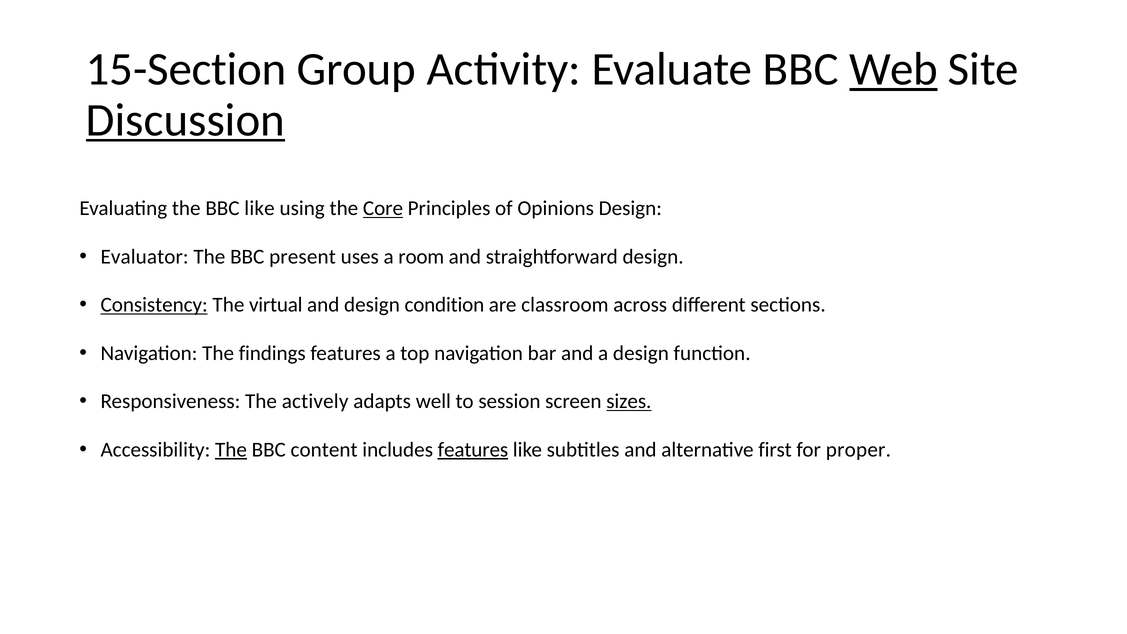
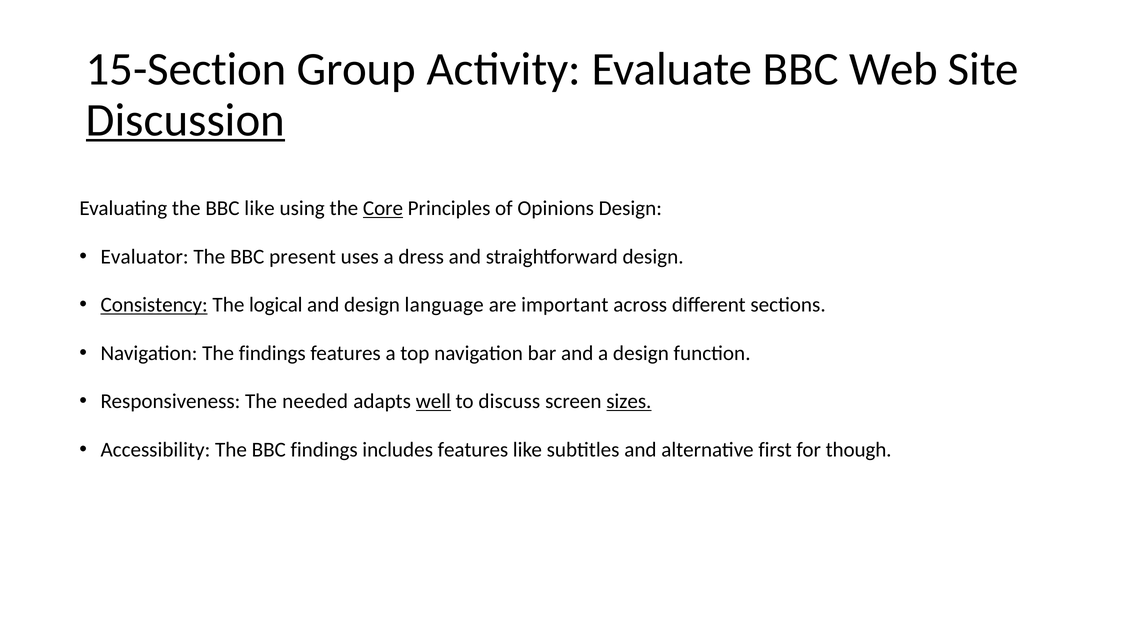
Web underline: present -> none
room: room -> dress
virtual: virtual -> logical
condition: condition -> language
classroom: classroom -> important
actively: actively -> needed
well underline: none -> present
session: session -> discuss
The at (231, 450) underline: present -> none
BBC content: content -> findings
features at (473, 450) underline: present -> none
proper: proper -> though
